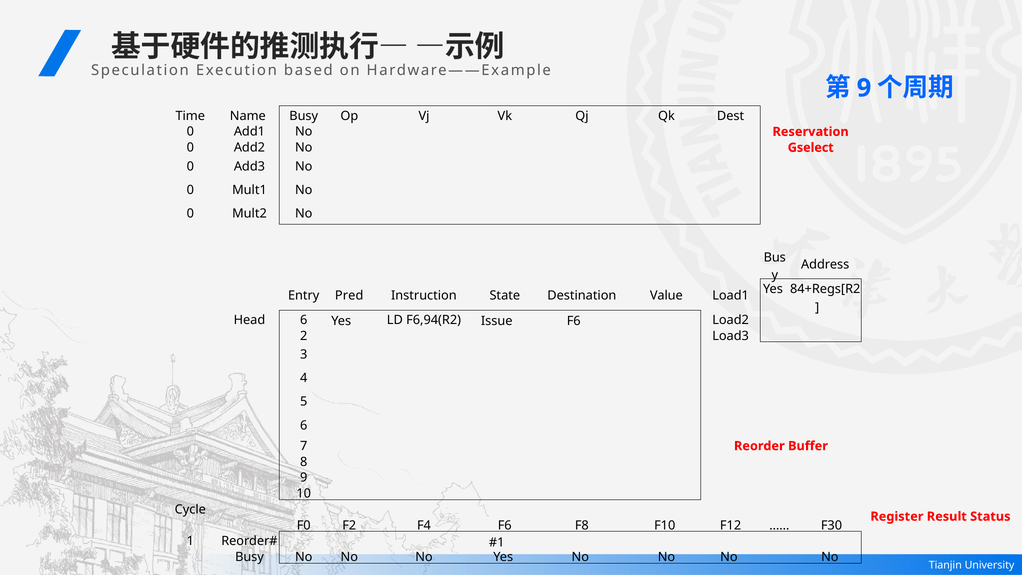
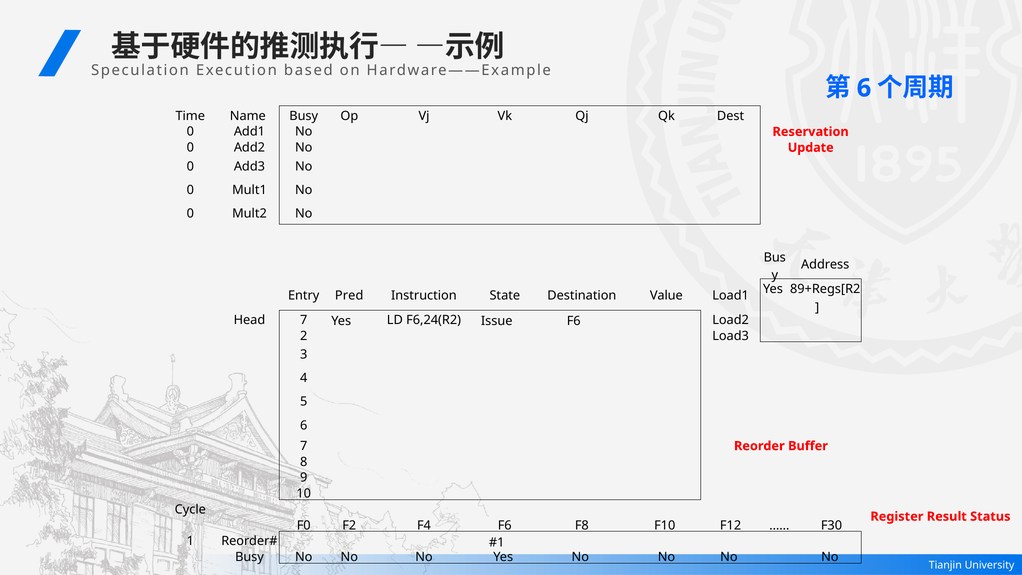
9 at (864, 88): 9 -> 6
Gselect: Gselect -> Update
84+Regs[R2: 84+Regs[R2 -> 89+Regs[R2
Head 6: 6 -> 7
F6,94(R2: F6,94(R2 -> F6,24(R2
